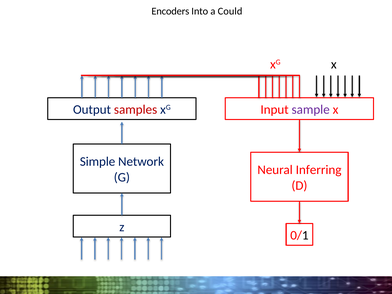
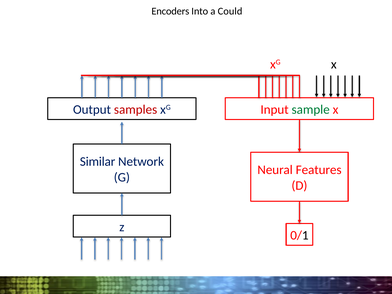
sample colour: purple -> green
Simple: Simple -> Similar
Inferring: Inferring -> Features
